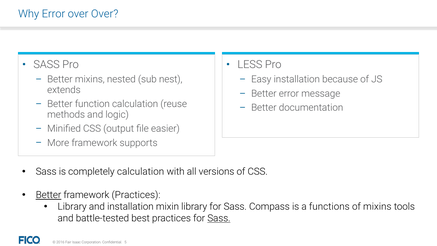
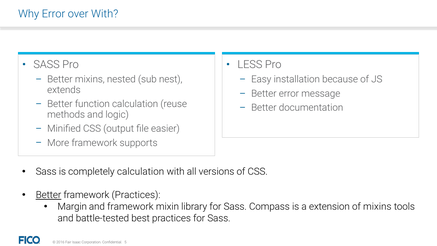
over Over: Over -> With
Library at (72, 207): Library -> Margin
and installation: installation -> framework
functions: functions -> extension
Sass at (219, 218) underline: present -> none
